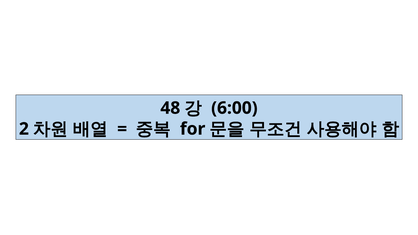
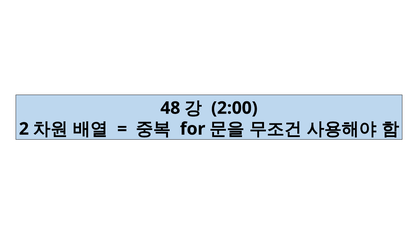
6:00: 6:00 -> 2:00
